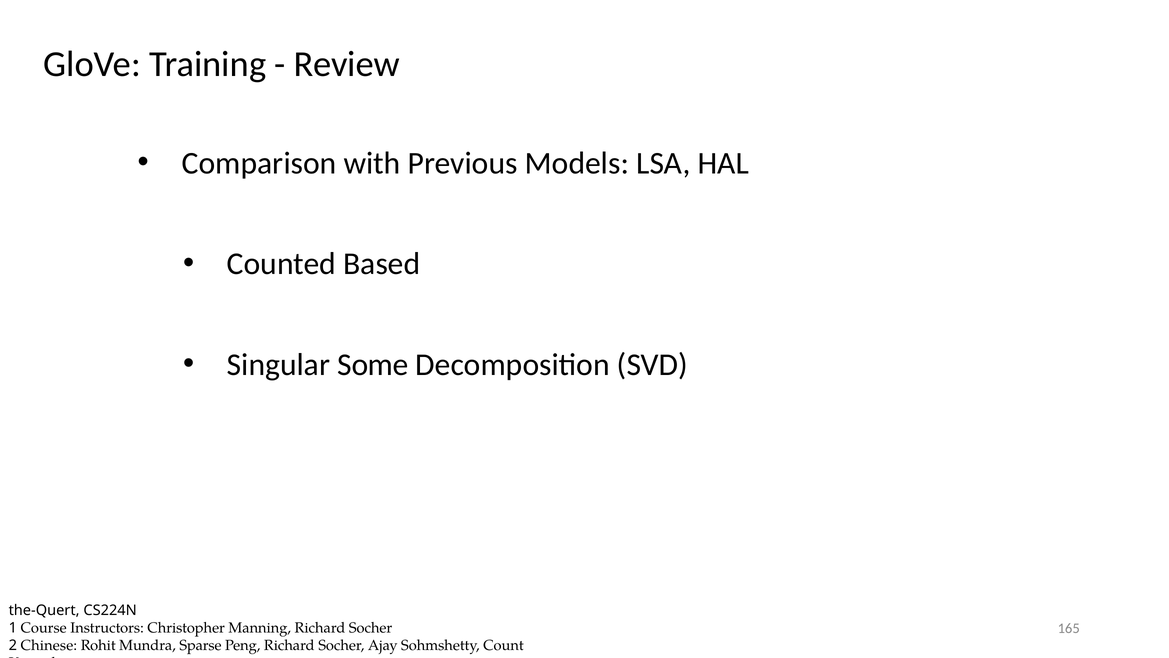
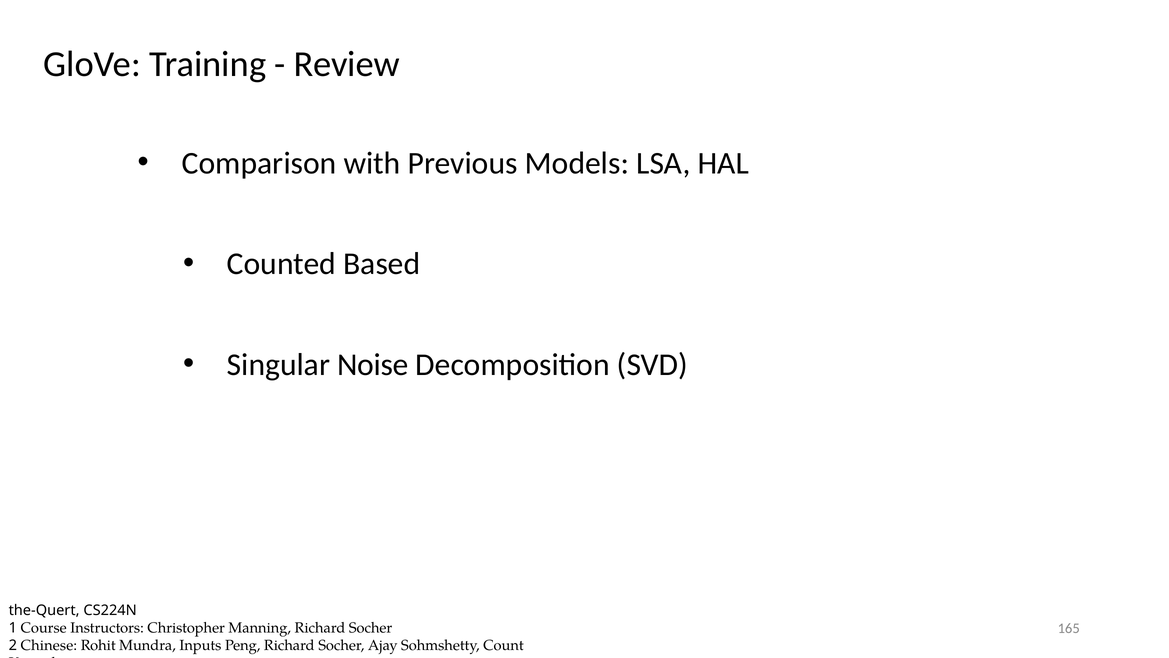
Some: Some -> Noise
Sparse: Sparse -> Inputs
